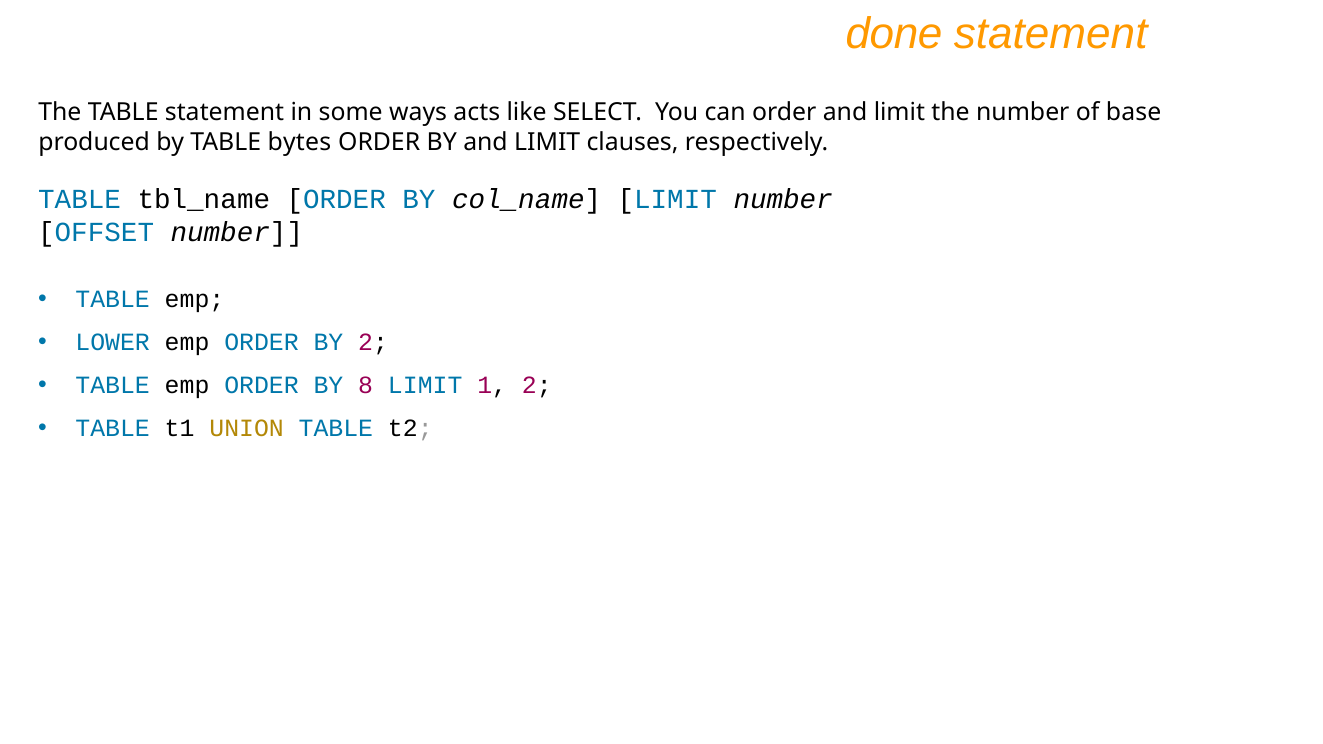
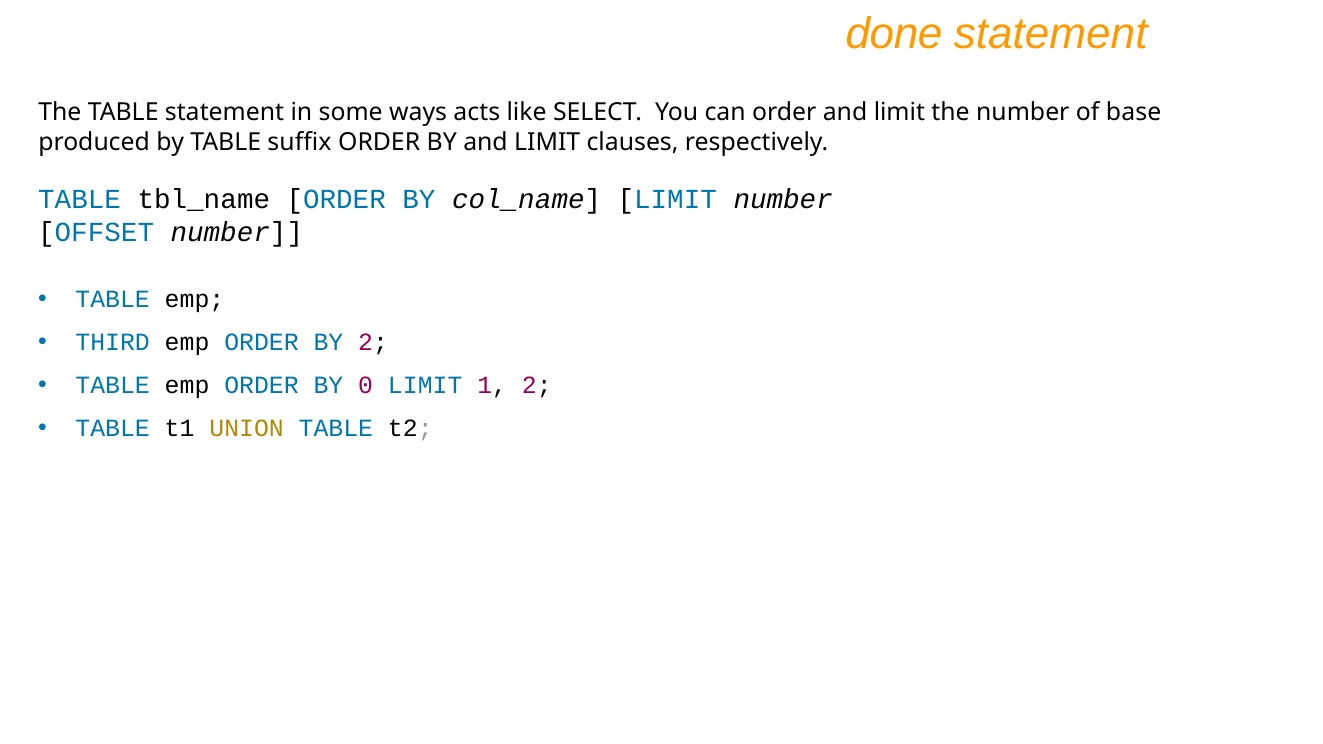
bytes: bytes -> suffix
LOWER: LOWER -> THIRD
8: 8 -> 0
